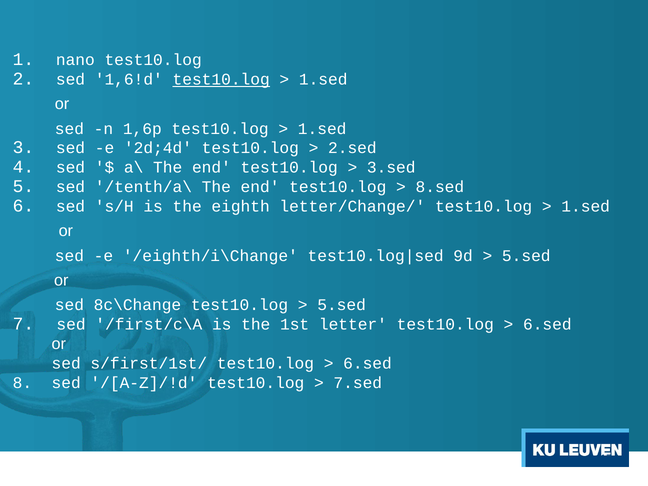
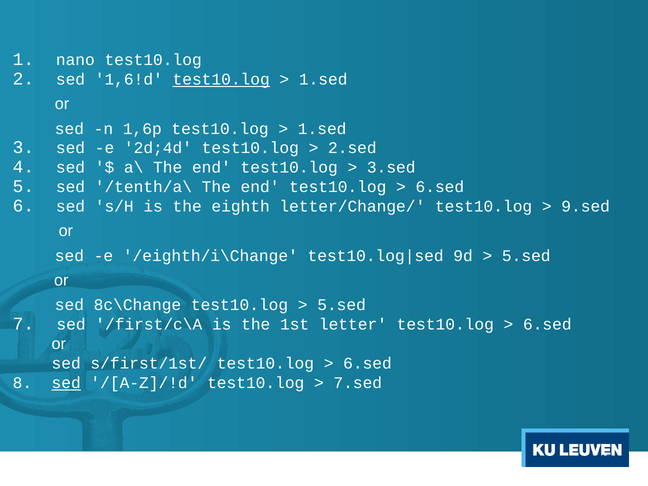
8.sed at (440, 187): 8.sed -> 6.sed
1.sed at (586, 206): 1.sed -> 9.sed
sed at (66, 383) underline: none -> present
